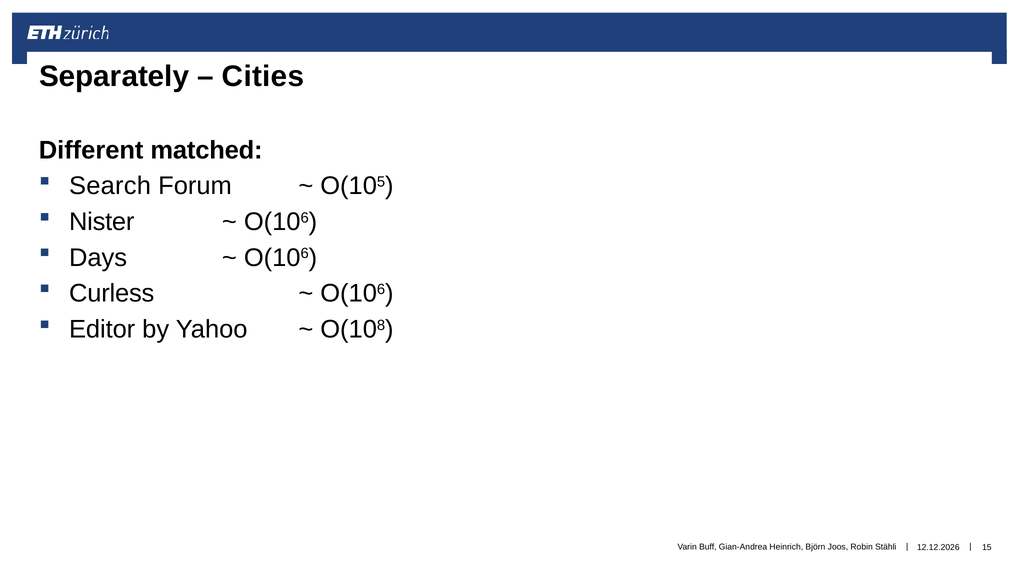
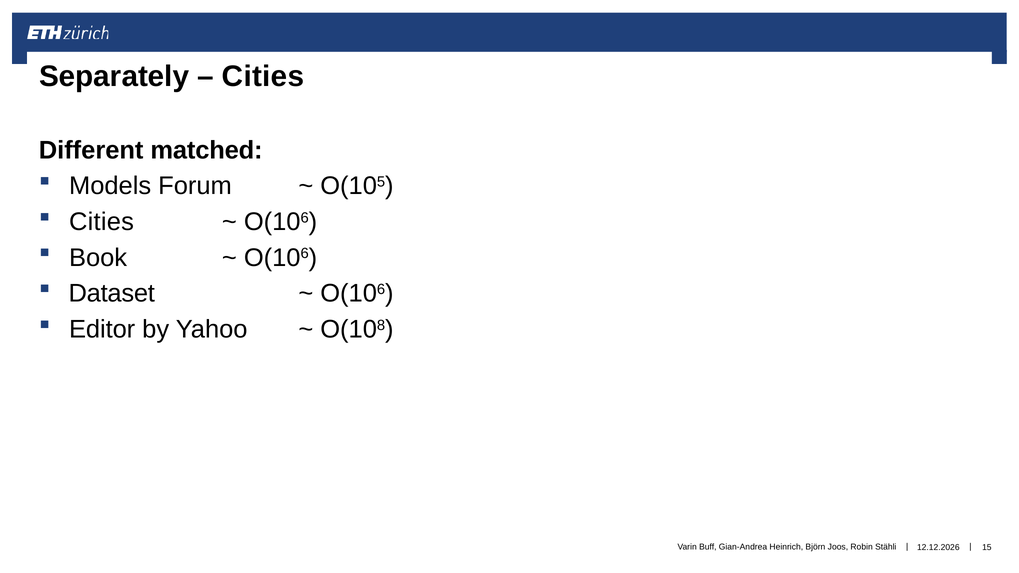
Search: Search -> Models
Nister at (102, 222): Nister -> Cities
Days: Days -> Book
Curless: Curless -> Dataset
